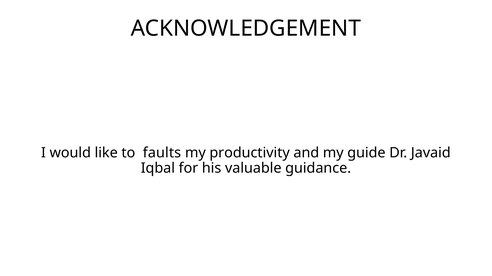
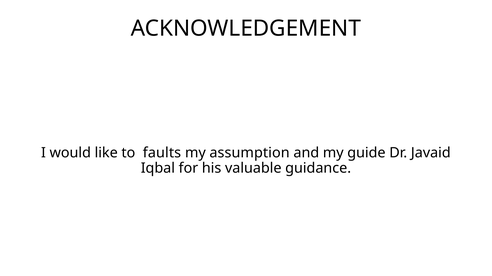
productivity: productivity -> assumption
